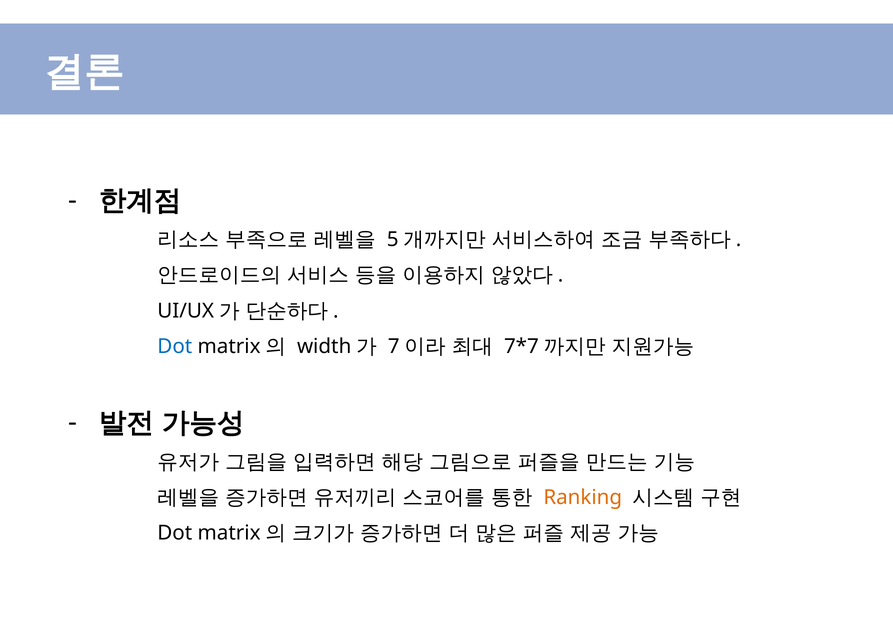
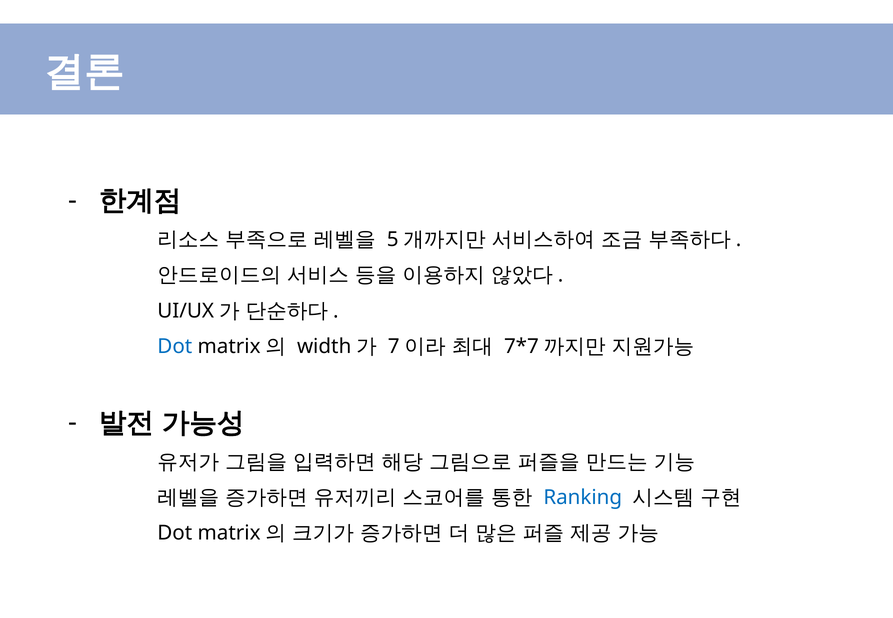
Ranking colour: orange -> blue
